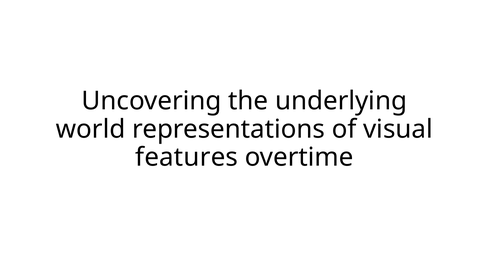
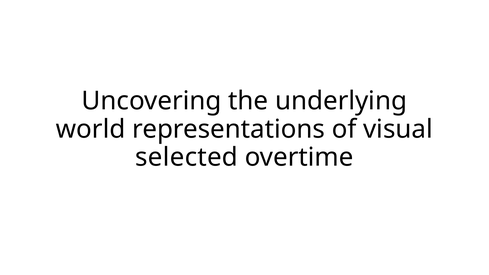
features: features -> selected
